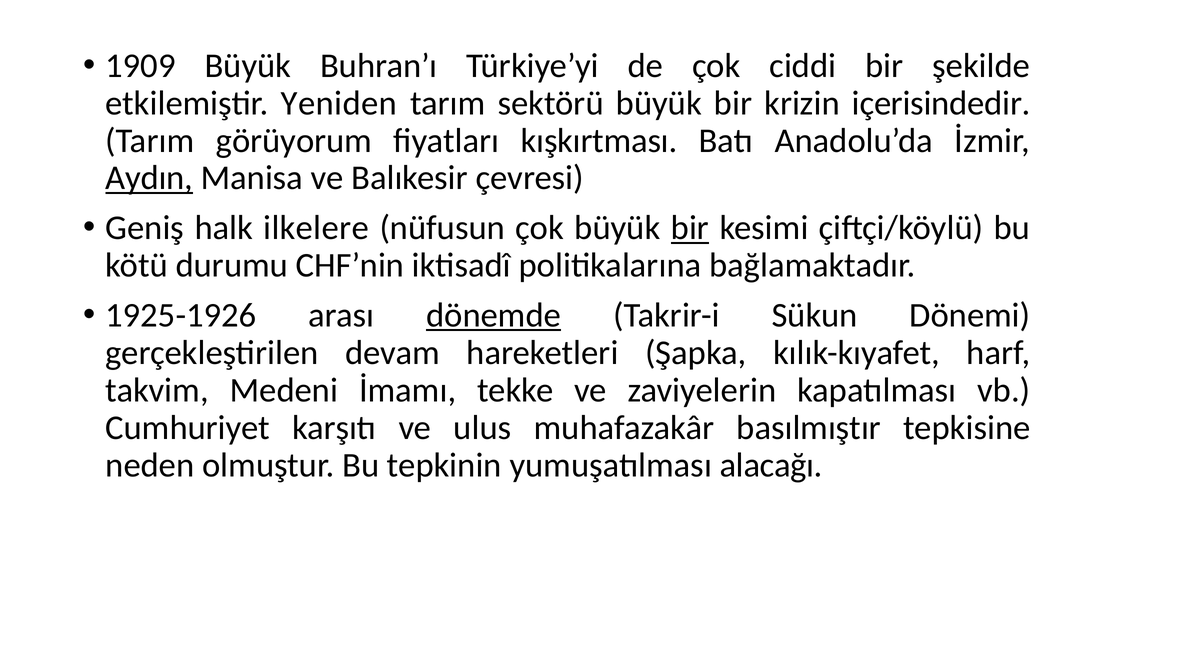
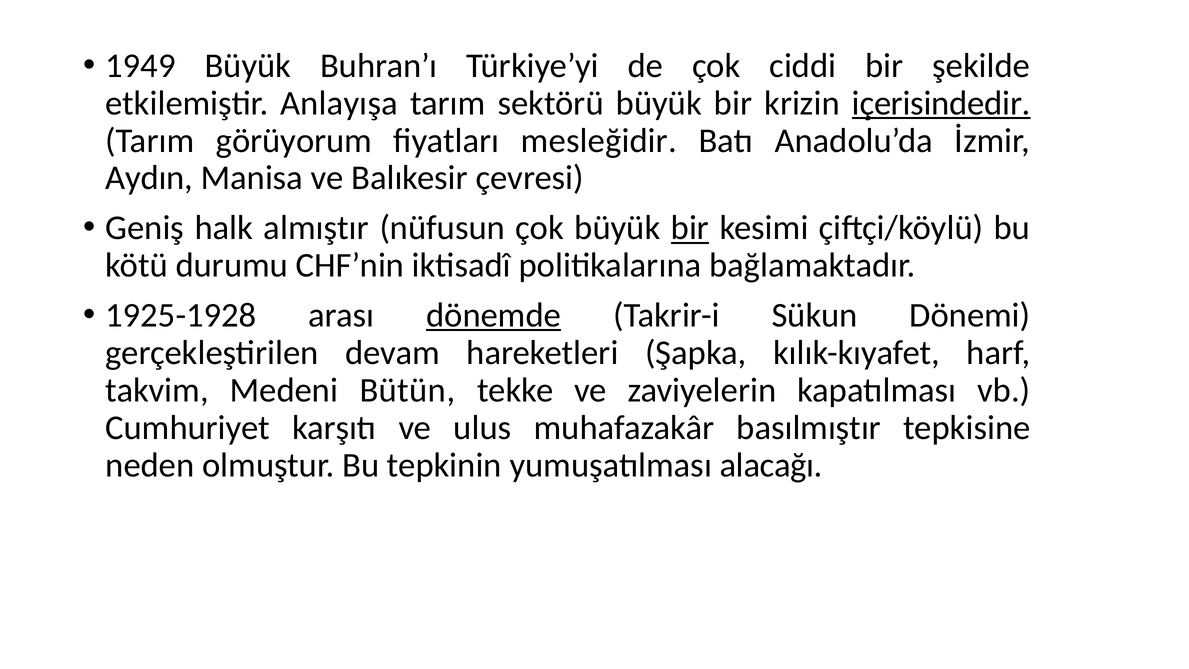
1909: 1909 -> 1949
Yeniden: Yeniden -> Anlayışa
içerisindedir underline: none -> present
kışkırtması: kışkırtması -> mesleğidir
Aydın underline: present -> none
ilkelere: ilkelere -> almıştır
1925-1926: 1925-1926 -> 1925-1928
İmamı: İmamı -> Bütün
